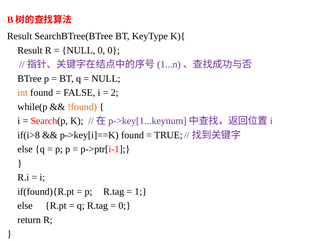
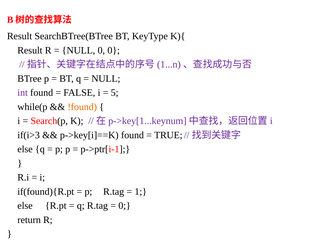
int colour: orange -> purple
2: 2 -> 5
if(i>8: if(i>8 -> if(i>3
